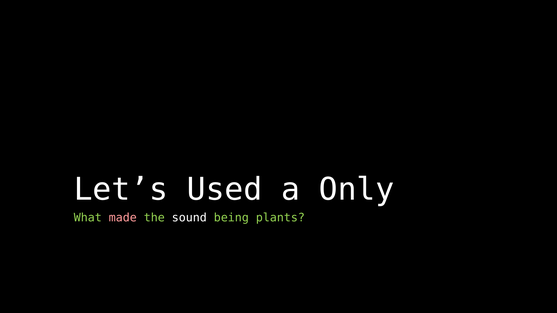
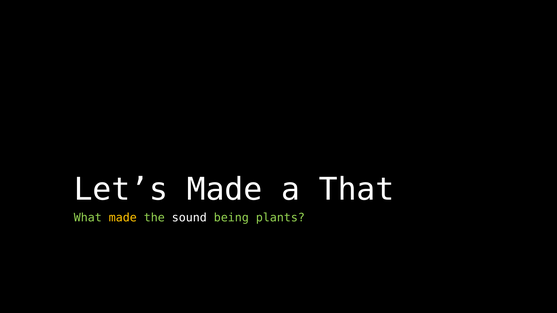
Let’s Used: Used -> Made
Only: Only -> That
made at (123, 218) colour: pink -> yellow
